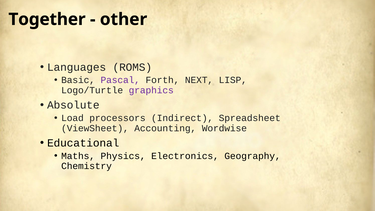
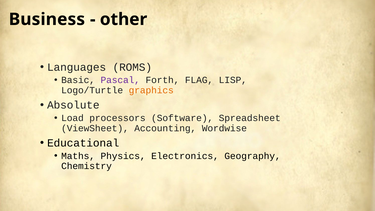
Together: Together -> Business
NEXT: NEXT -> FLAG
graphics colour: purple -> orange
Indirect: Indirect -> Software
